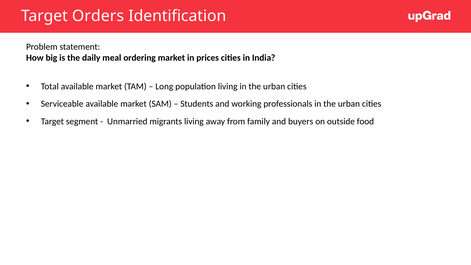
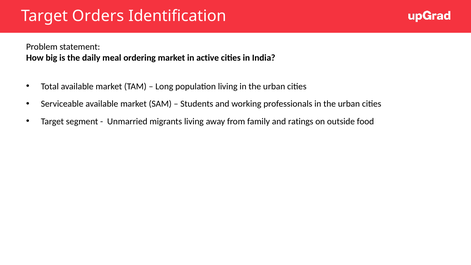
prices: prices -> active
buyers: buyers -> ratings
